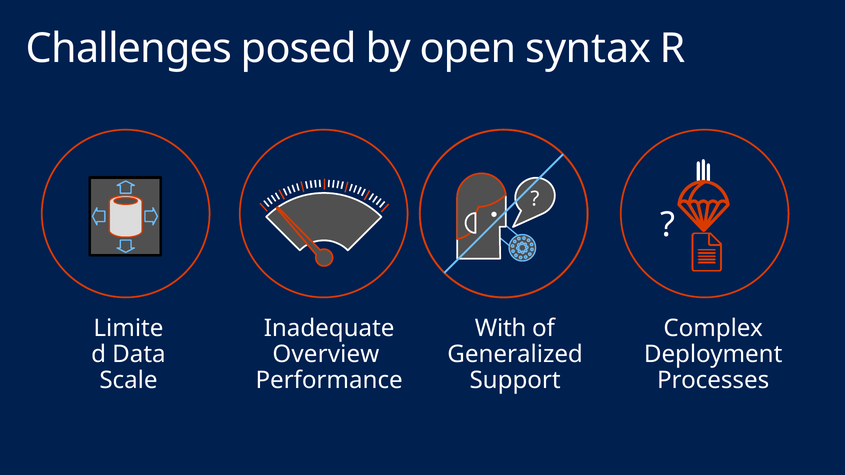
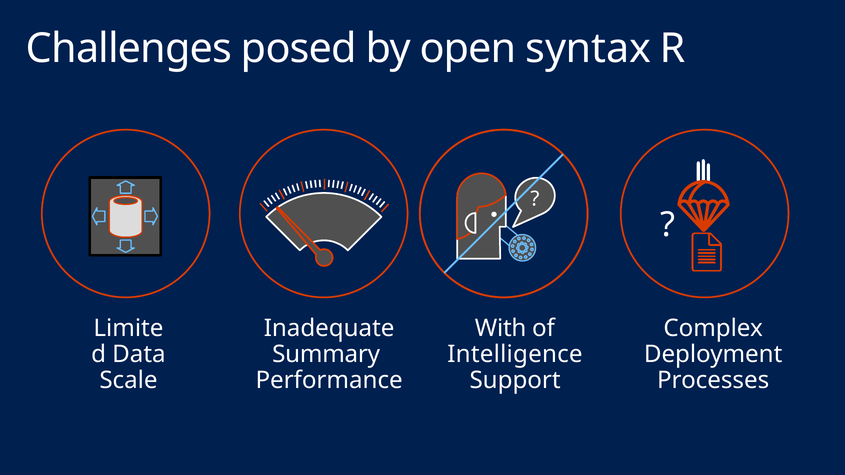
Overview: Overview -> Summary
Generalized: Generalized -> Intelligence
